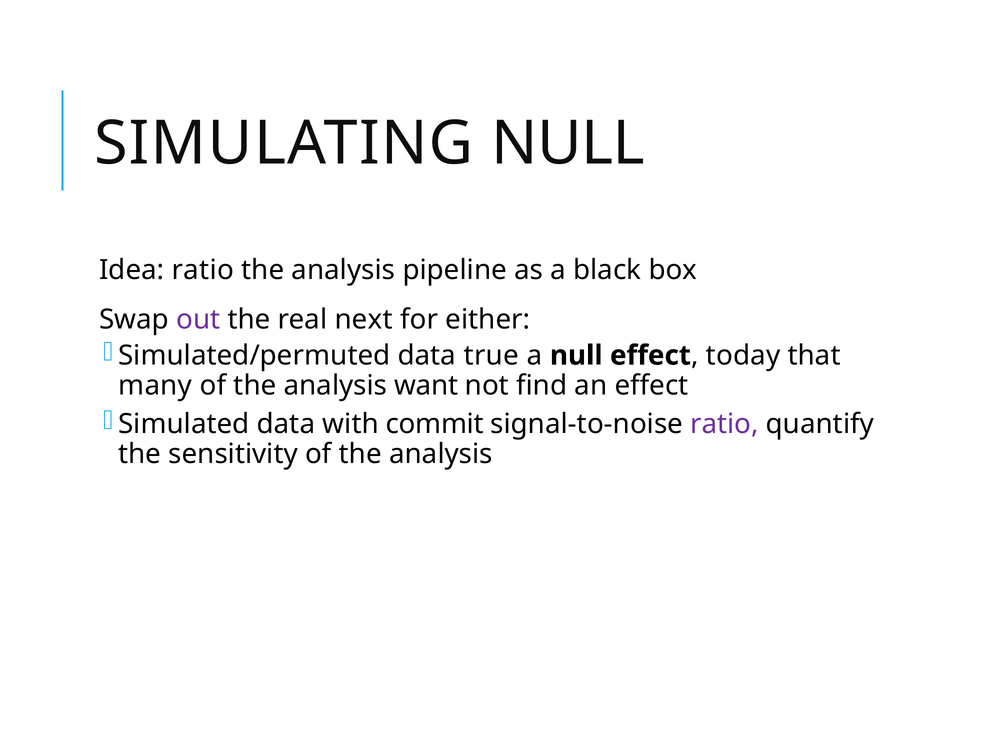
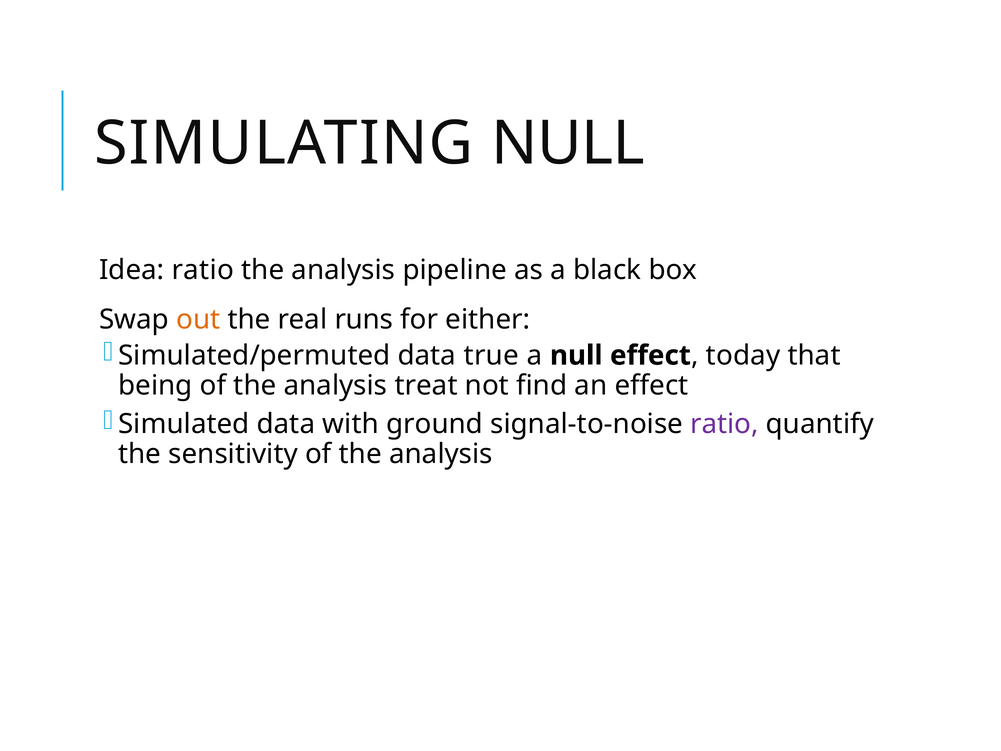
out colour: purple -> orange
next: next -> runs
many: many -> being
want: want -> treat
commit: commit -> ground
